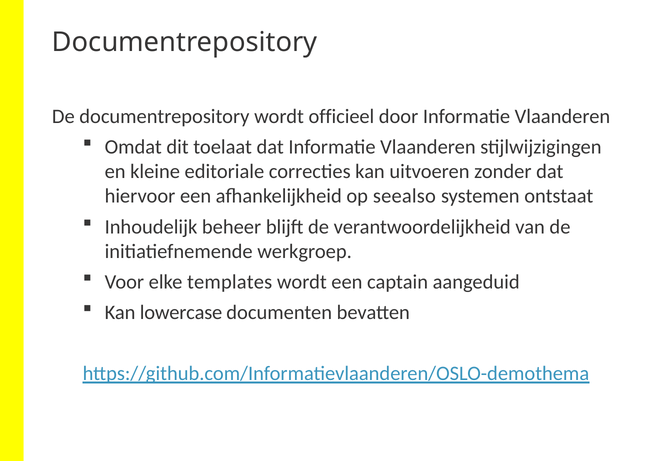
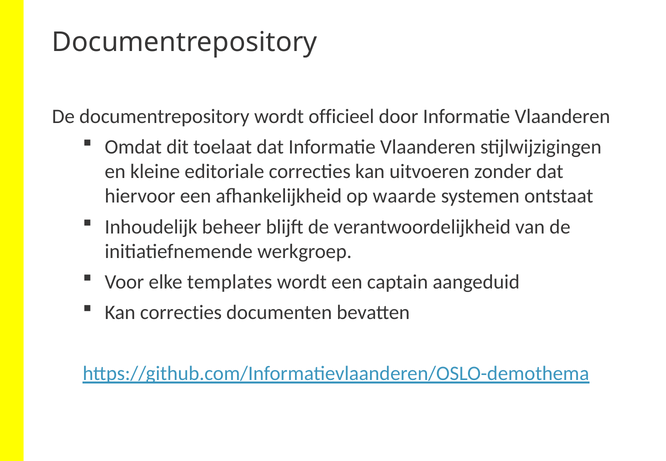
seealso: seealso -> waarde
Kan lowercase: lowercase -> correcties
